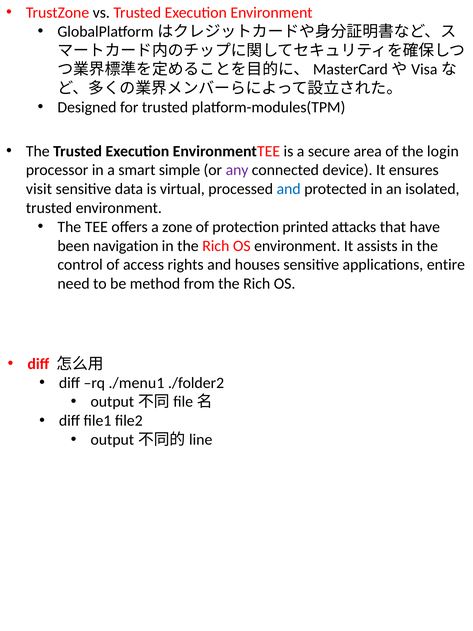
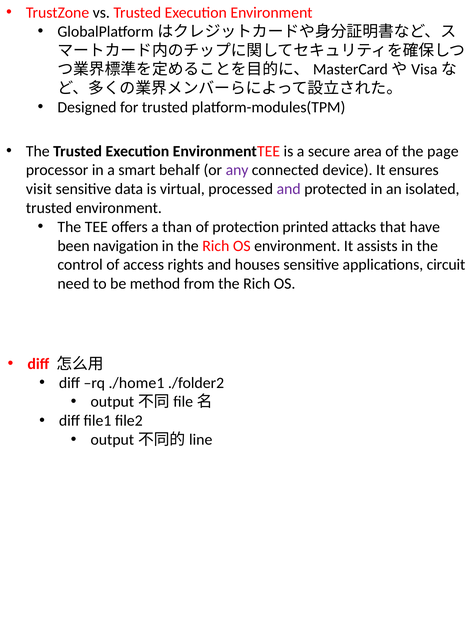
login: login -> page
simple: simple -> behalf
and at (289, 189) colour: blue -> purple
zone: zone -> than
entire: entire -> circuit
./menu1: ./menu1 -> ./home1
